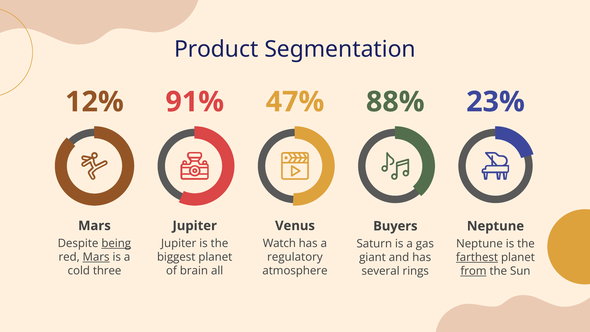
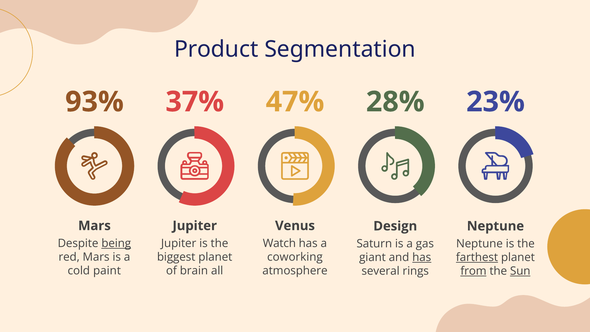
12%: 12% -> 93%
91%: 91% -> 37%
88%: 88% -> 28%
Buyers: Buyers -> Design
Mars at (96, 257) underline: present -> none
regulatory: regulatory -> coworking
has at (422, 257) underline: none -> present
three: three -> paint
Sun underline: none -> present
